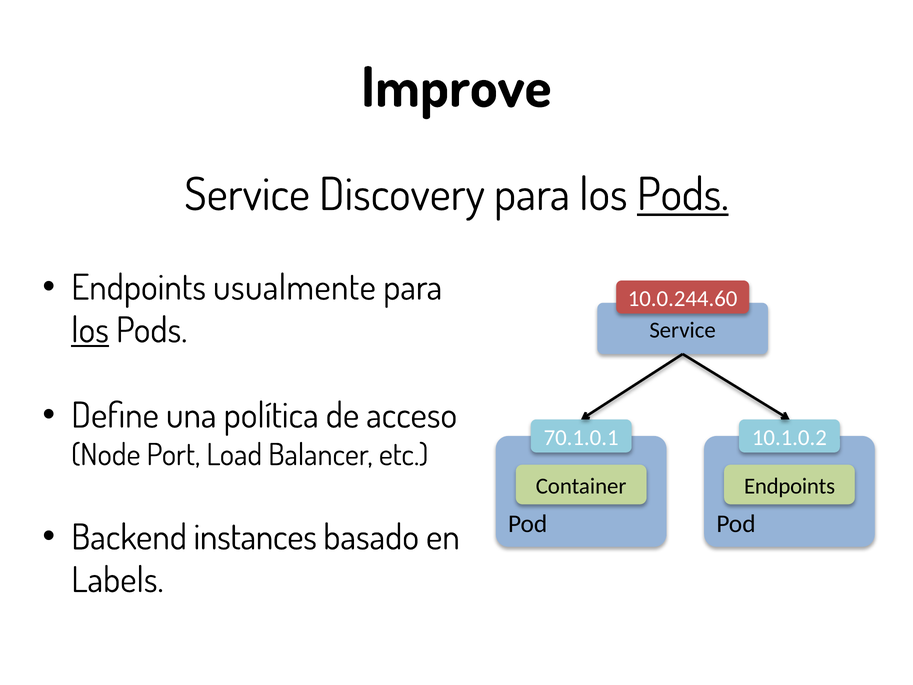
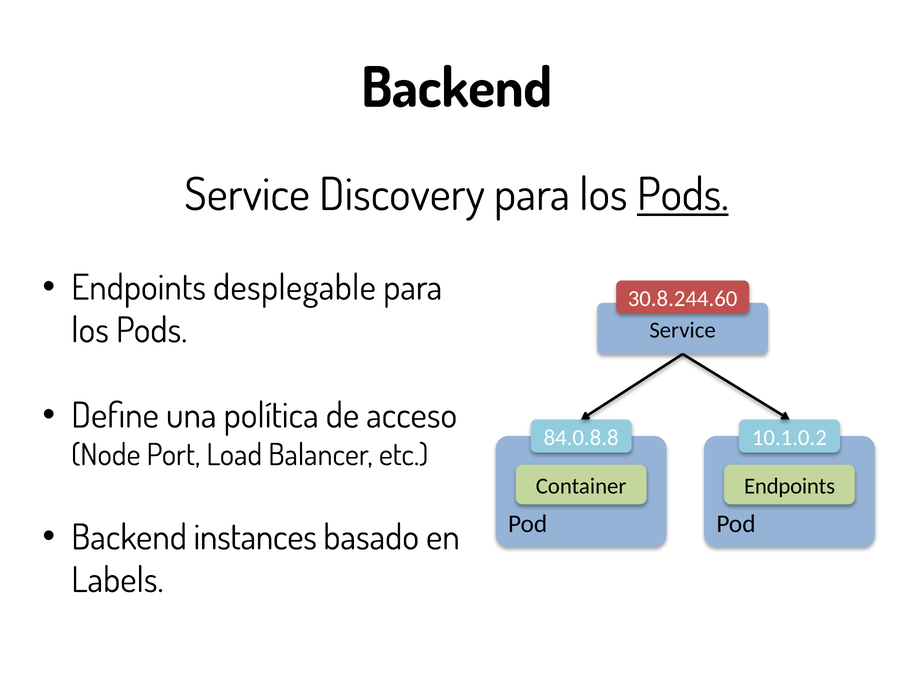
Improve at (456, 88): Improve -> Backend
usualmente: usualmente -> desplegable
10.0.244.60: 10.0.244.60 -> 30.8.244.60
los at (90, 330) underline: present -> none
70.1.0.1: 70.1.0.1 -> 84.0.8.8
